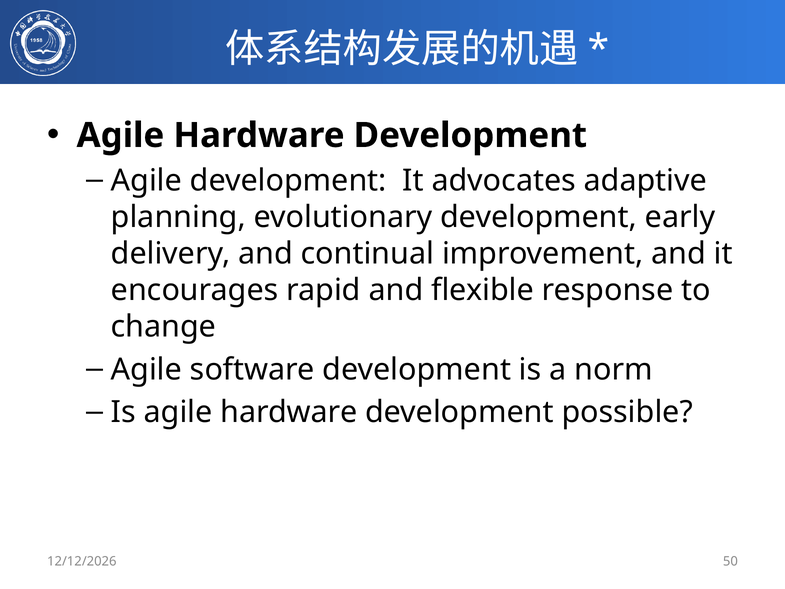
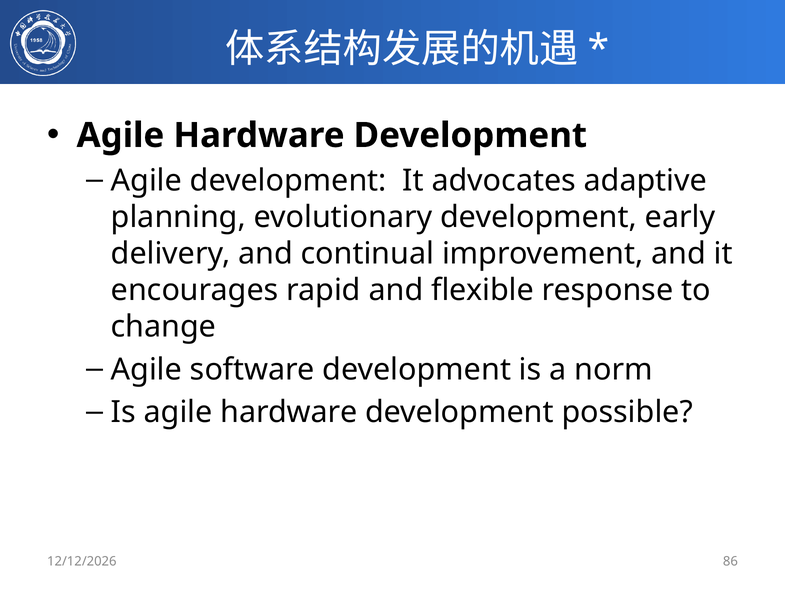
50: 50 -> 86
